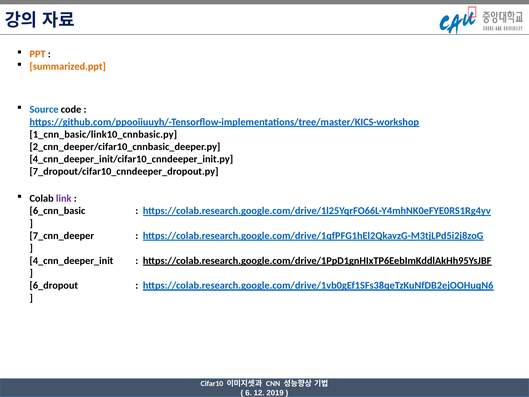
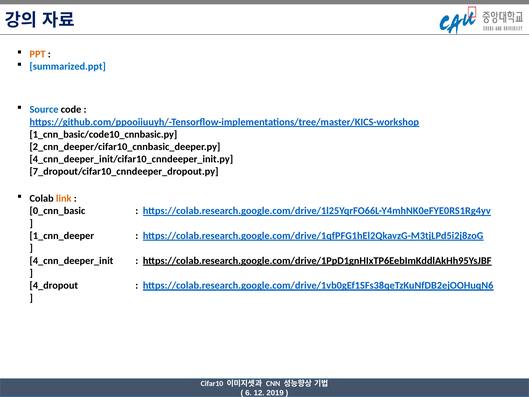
summarized.ppt colour: orange -> blue
1_cnn_basic/link10_cnnbasic.py: 1_cnn_basic/link10_cnnbasic.py -> 1_cnn_basic/code10_cnnbasic.py
link colour: purple -> orange
6_cnn_basic: 6_cnn_basic -> 0_cnn_basic
7_cnn_deeper: 7_cnn_deeper -> 1_cnn_deeper
6_dropout: 6_dropout -> 4_dropout
